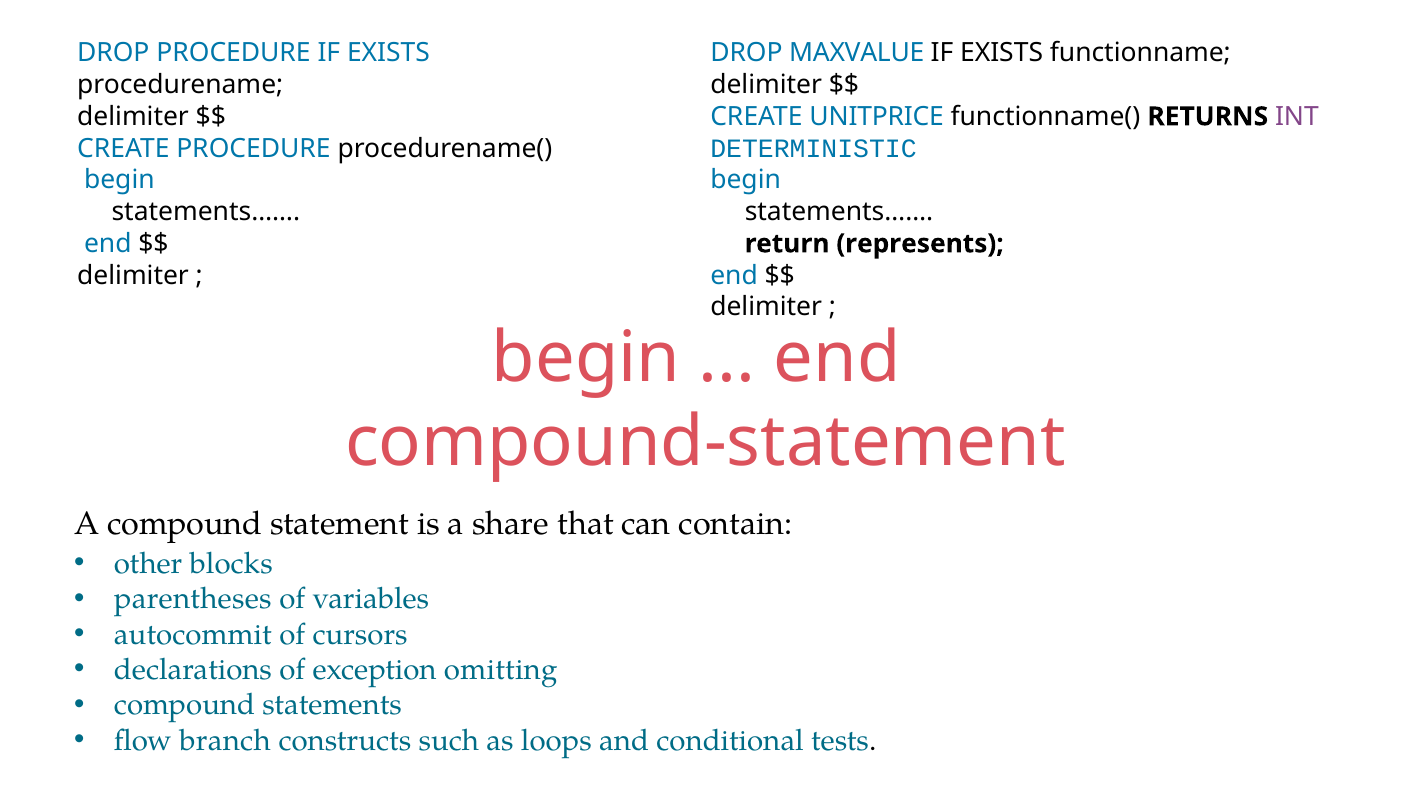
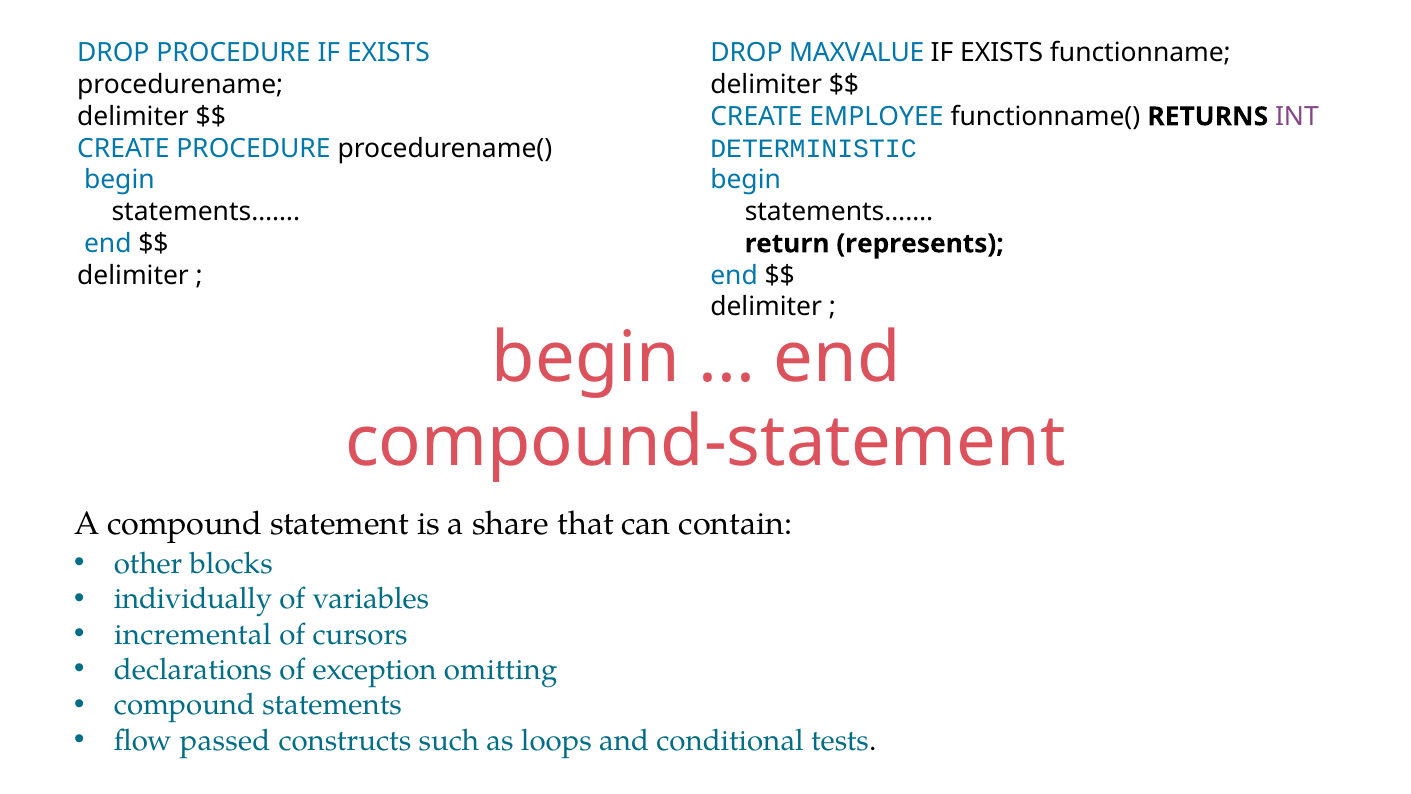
UNITPRICE: UNITPRICE -> EMPLOYEE
parentheses: parentheses -> individually
autocommit: autocommit -> incremental
branch: branch -> passed
